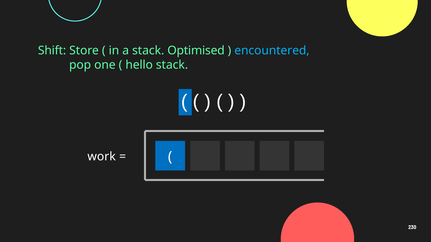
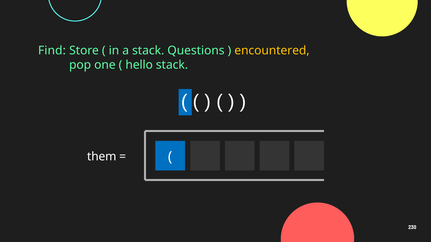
Shift: Shift -> Find
Optimised: Optimised -> Questions
encountered colour: light blue -> yellow
work: work -> them
